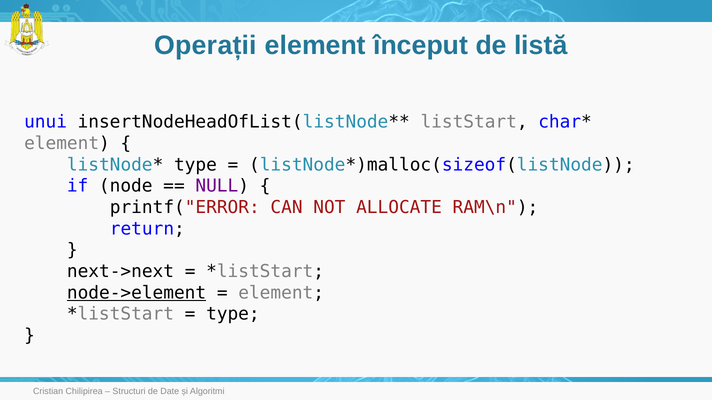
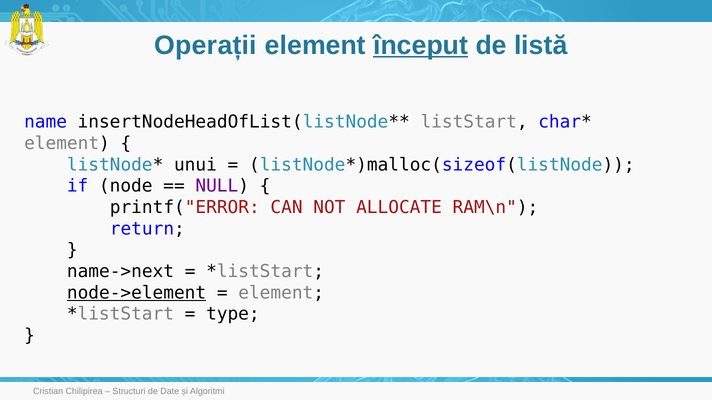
început underline: none -> present
unui: unui -> name
type at (195, 165): type -> unui
next->next: next->next -> name->next
